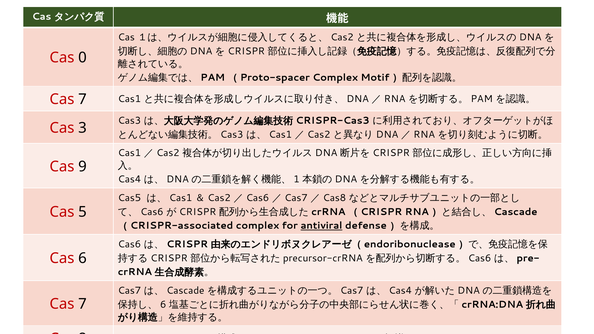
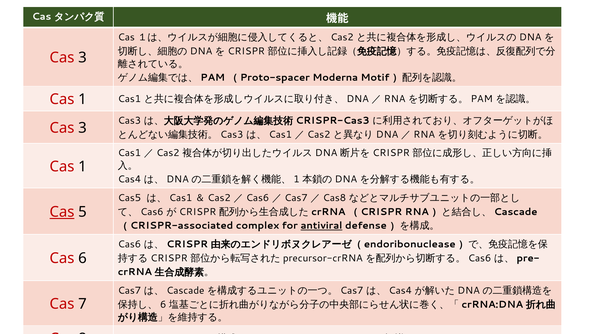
0 at (82, 58): 0 -> 3
Complex at (335, 78): Complex -> Moderna
7 at (82, 99): 7 -> 1
9 at (82, 167): 9 -> 1
Cas at (62, 212) underline: none -> present
